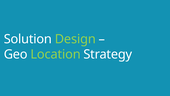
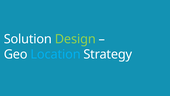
Location colour: light green -> light blue
